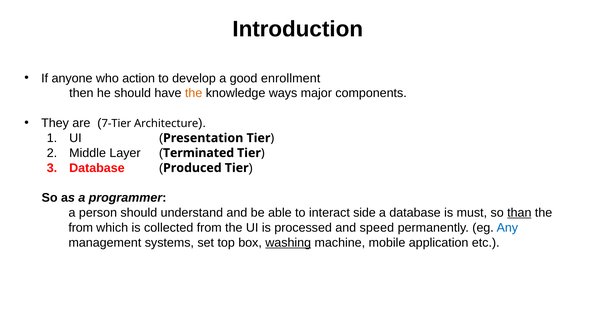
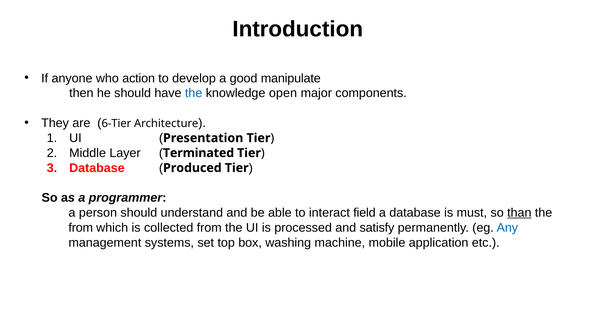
enrollment: enrollment -> manipulate
the at (194, 93) colour: orange -> blue
ways: ways -> open
7-Tier: 7-Tier -> 6-Tier
side: side -> field
speed: speed -> satisfy
washing underline: present -> none
